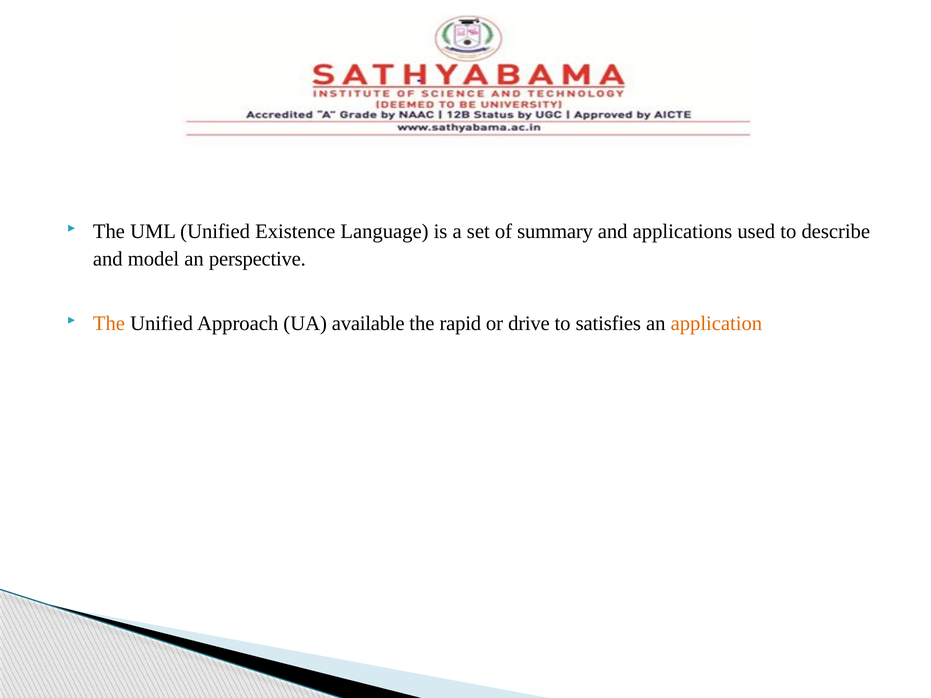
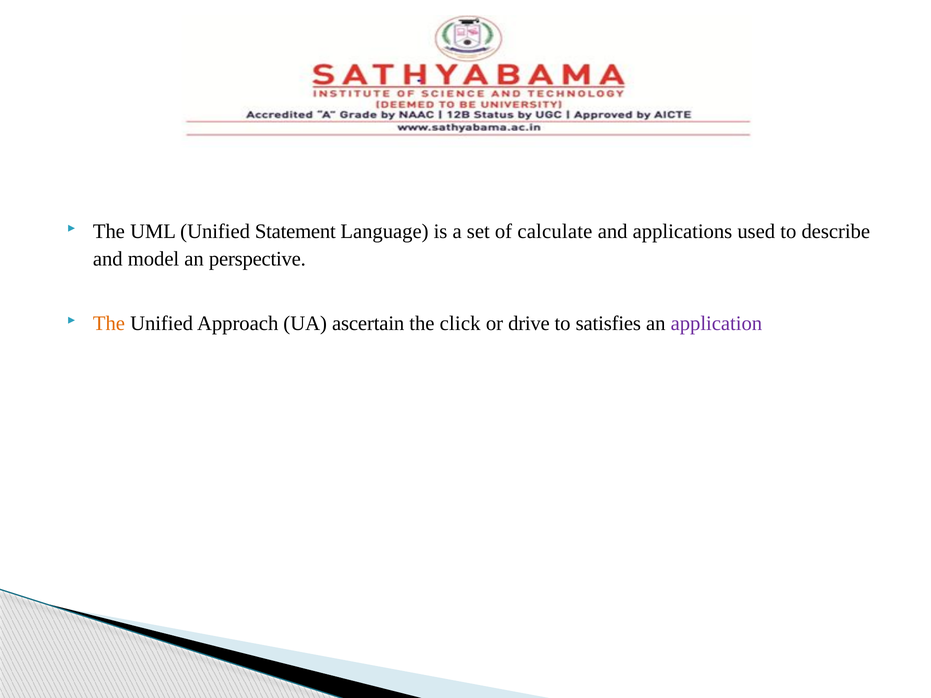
Existence: Existence -> Statement
summary: summary -> calculate
available: available -> ascertain
rapid: rapid -> click
application colour: orange -> purple
